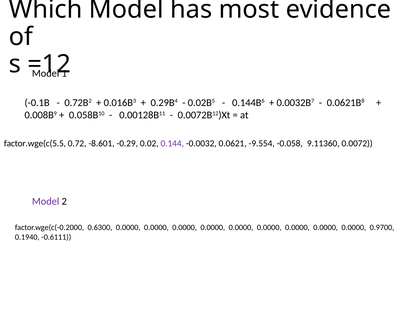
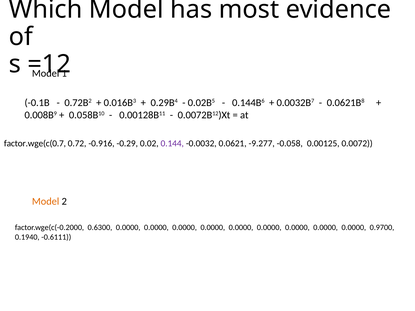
factor.wge(c(5.5: factor.wge(c(5.5 -> factor.wge(c(0.7
-8.601: -8.601 -> -0.916
-9.554: -9.554 -> -9.277
9.11360: 9.11360 -> 0.00125
Model at (46, 202) colour: purple -> orange
